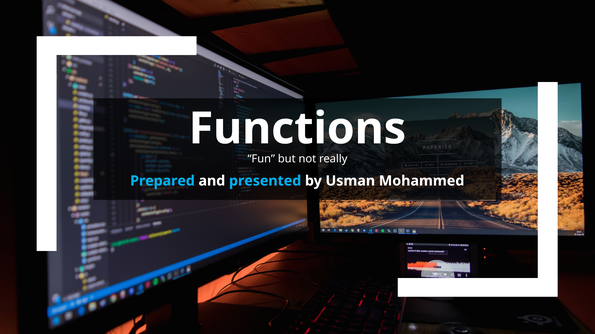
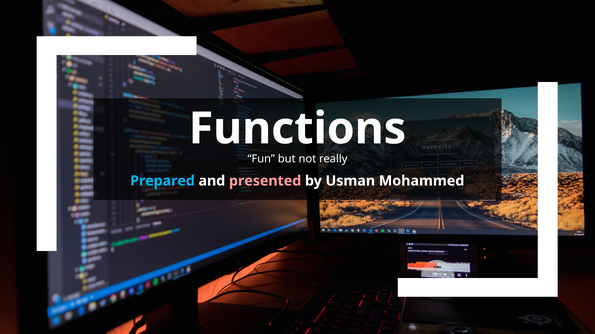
presented colour: light blue -> pink
